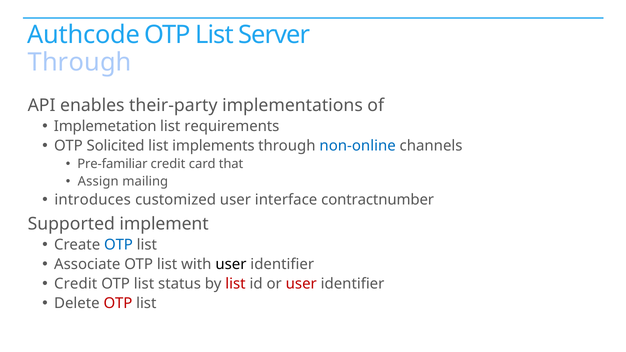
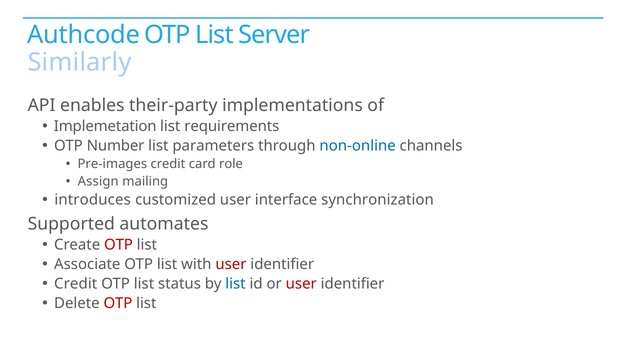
Through at (80, 62): Through -> Similarly
Solicited: Solicited -> Number
implements: implements -> parameters
Pre-familiar: Pre-familiar -> Pre-images
that: that -> role
contractnumber: contractnumber -> synchronization
implement: implement -> automates
OTP at (119, 245) colour: blue -> red
user at (231, 264) colour: black -> red
list at (235, 284) colour: red -> blue
